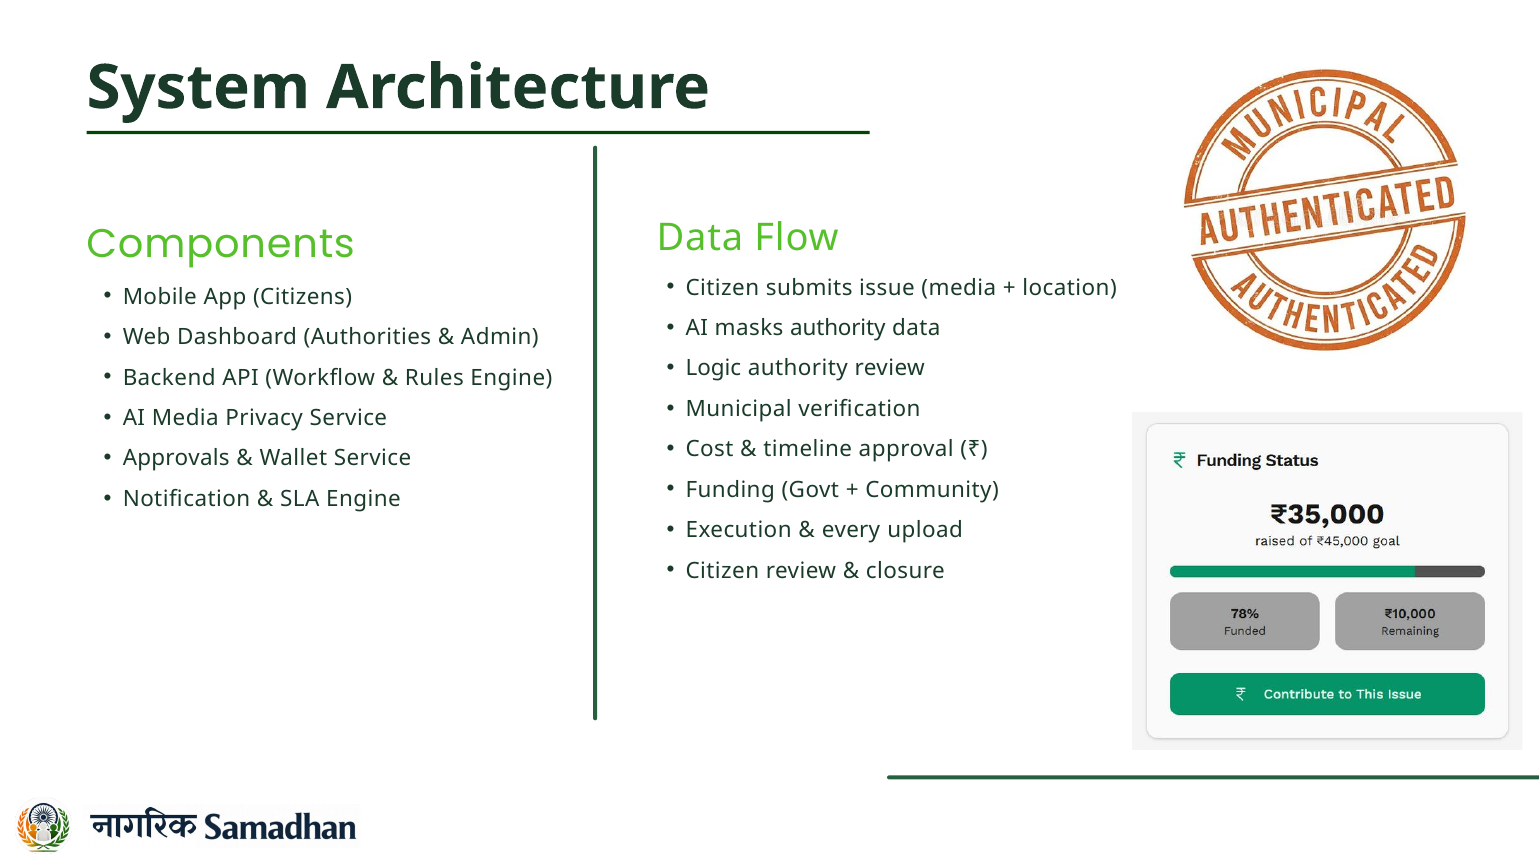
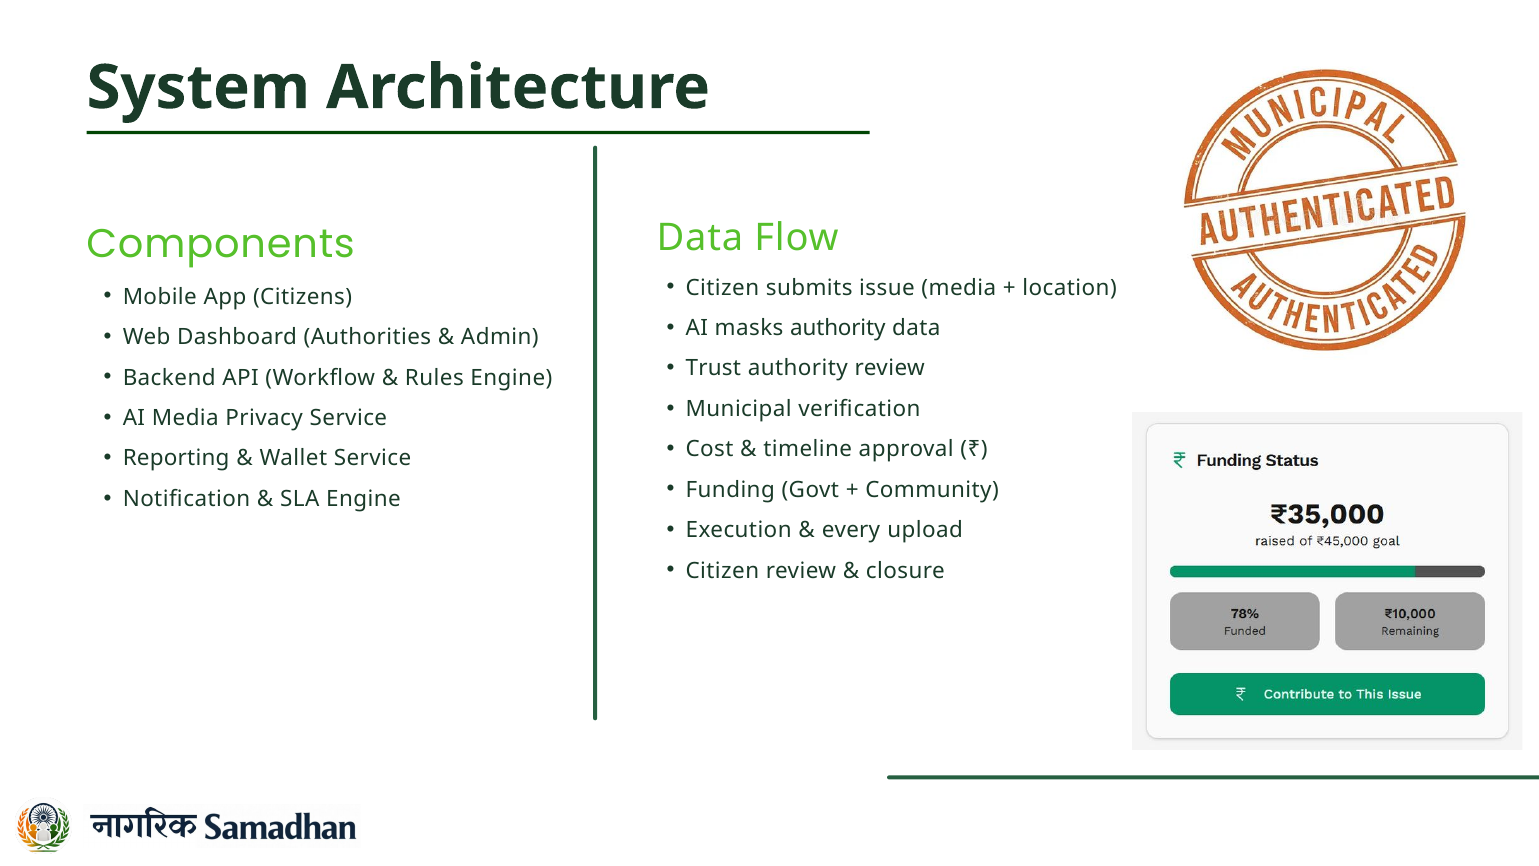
Logic: Logic -> Trust
Approvals: Approvals -> Reporting
